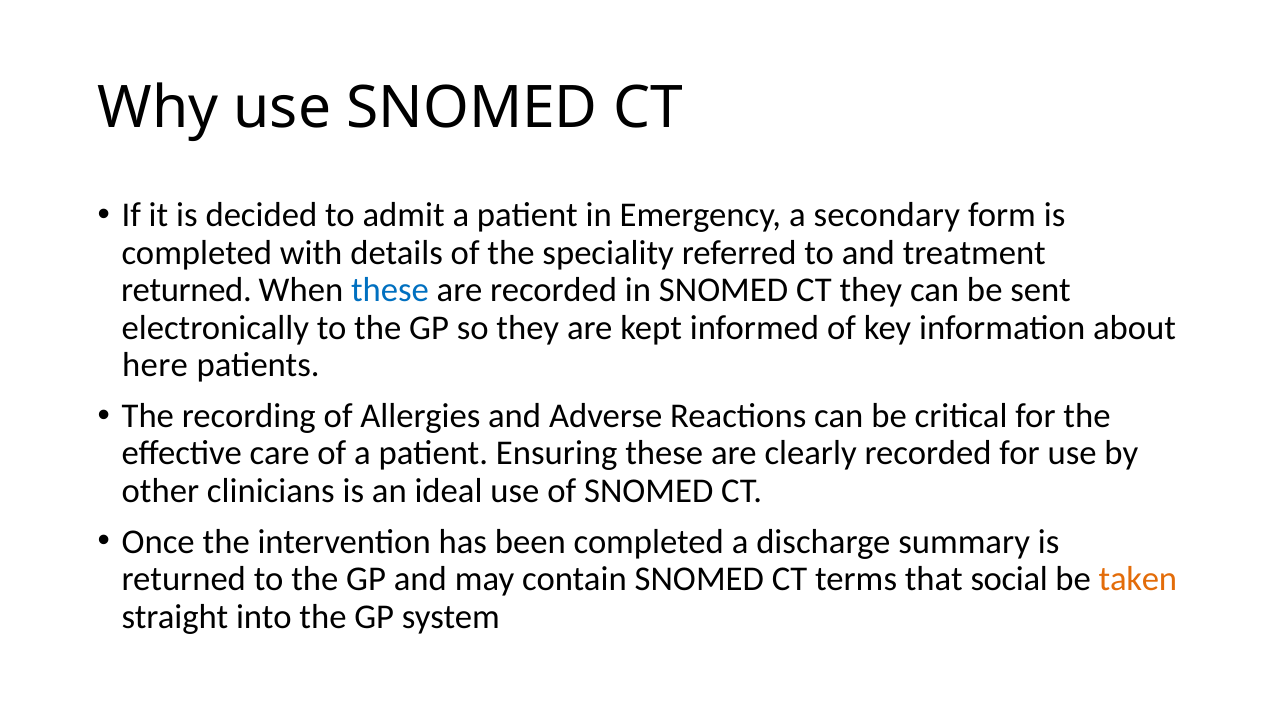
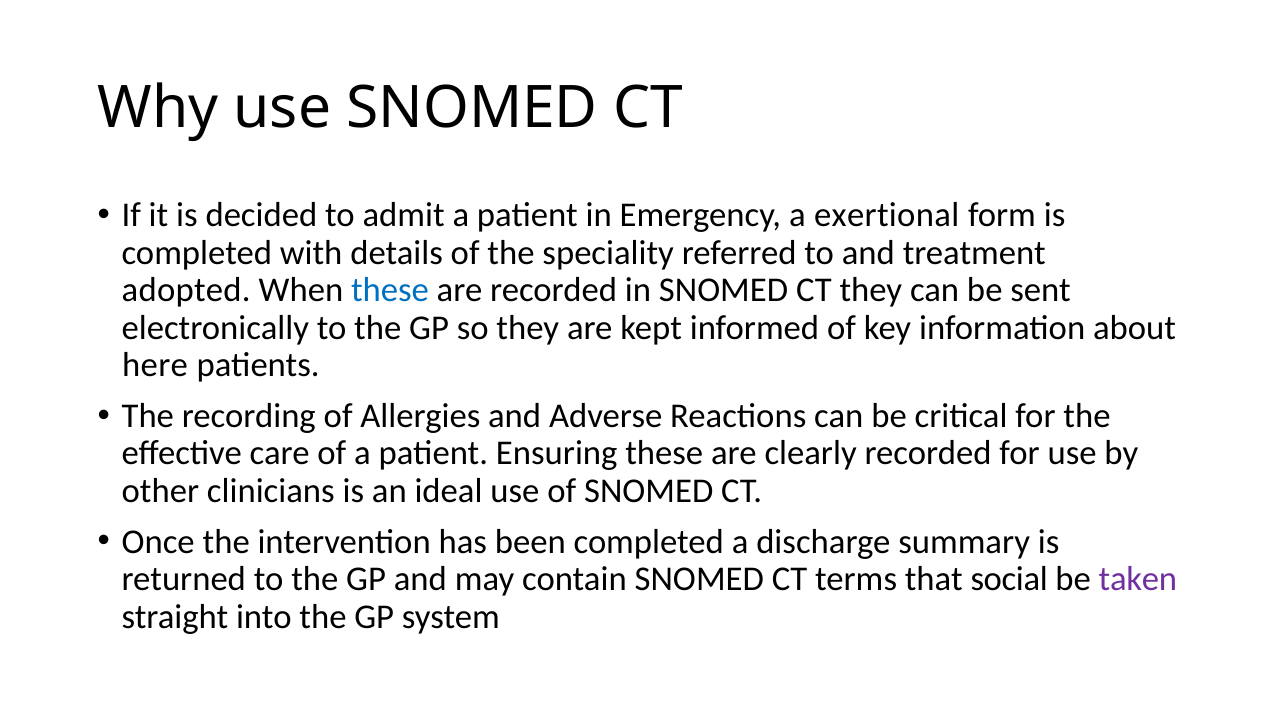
secondary: secondary -> exertional
returned at (186, 290): returned -> adopted
taken colour: orange -> purple
